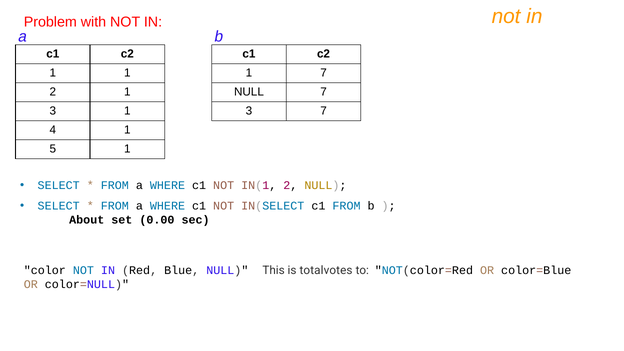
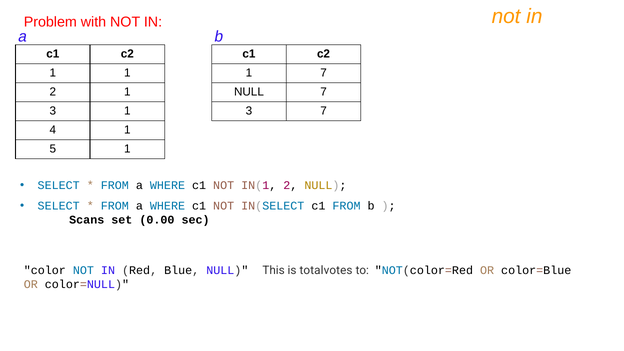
About: About -> Scans
